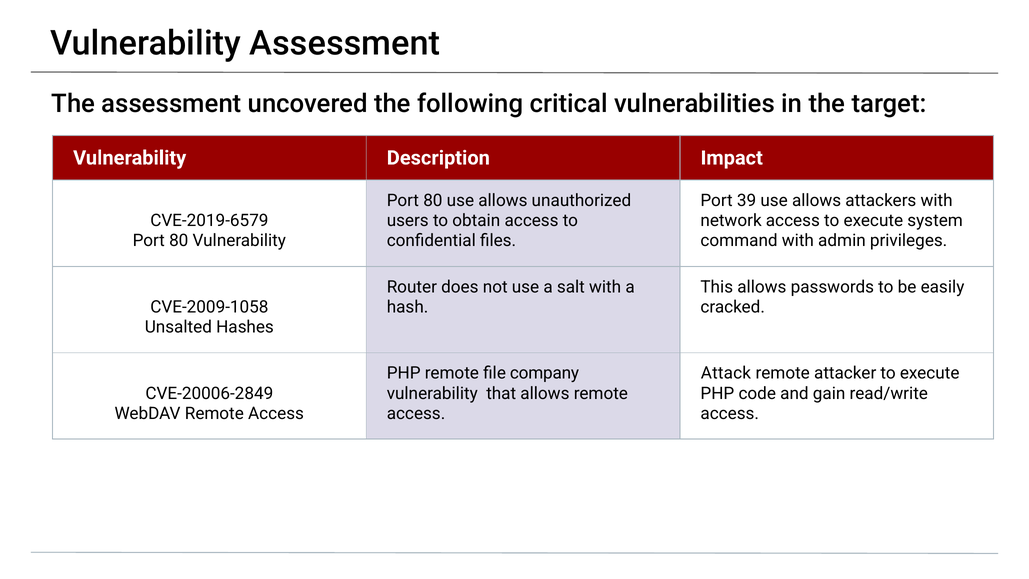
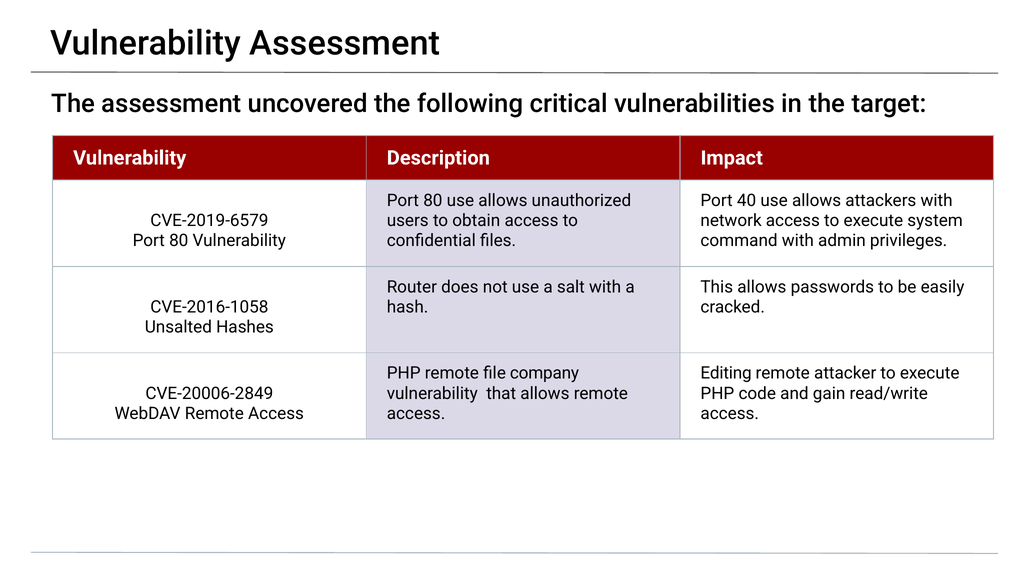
39: 39 -> 40
CVE-2009-1058: CVE-2009-1058 -> CVE-2016-1058
Attack: Attack -> Editing
